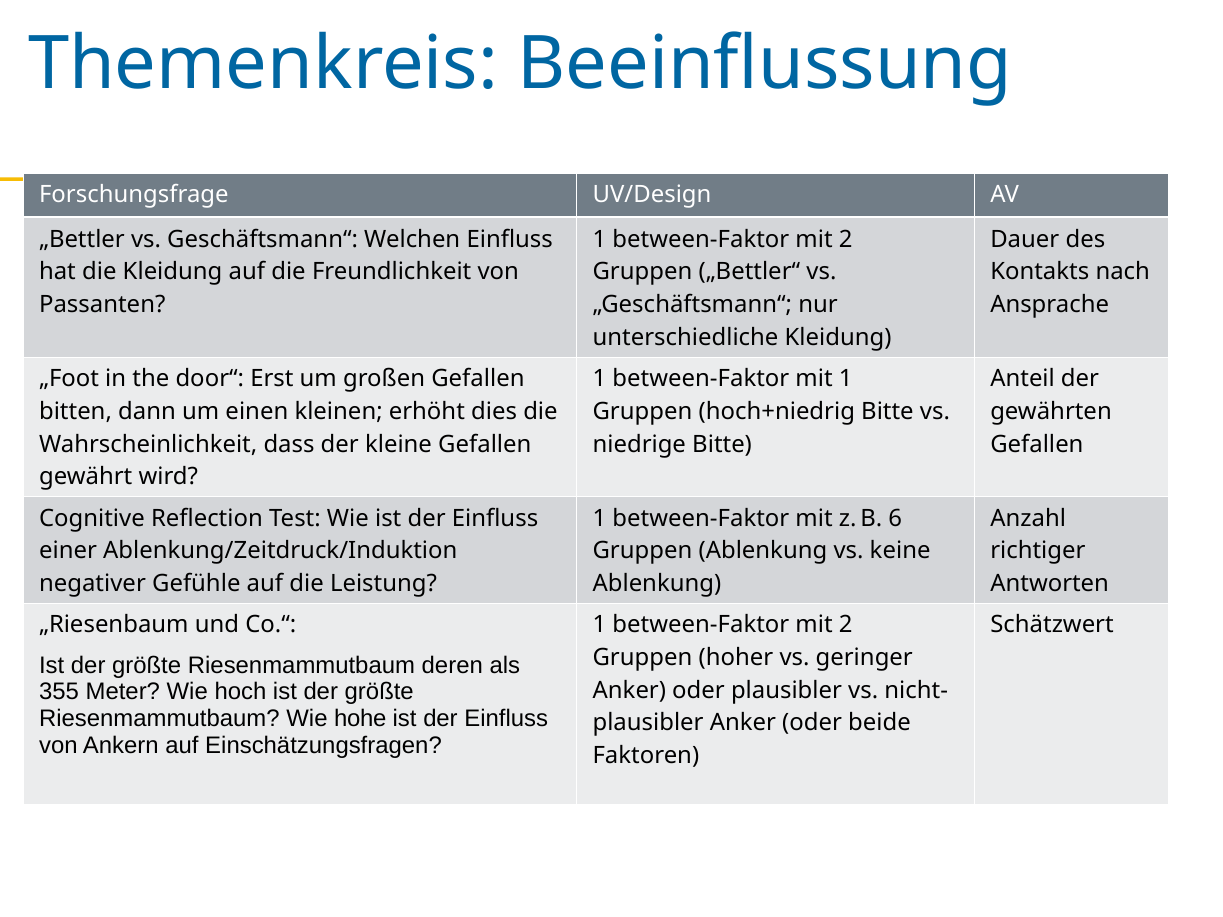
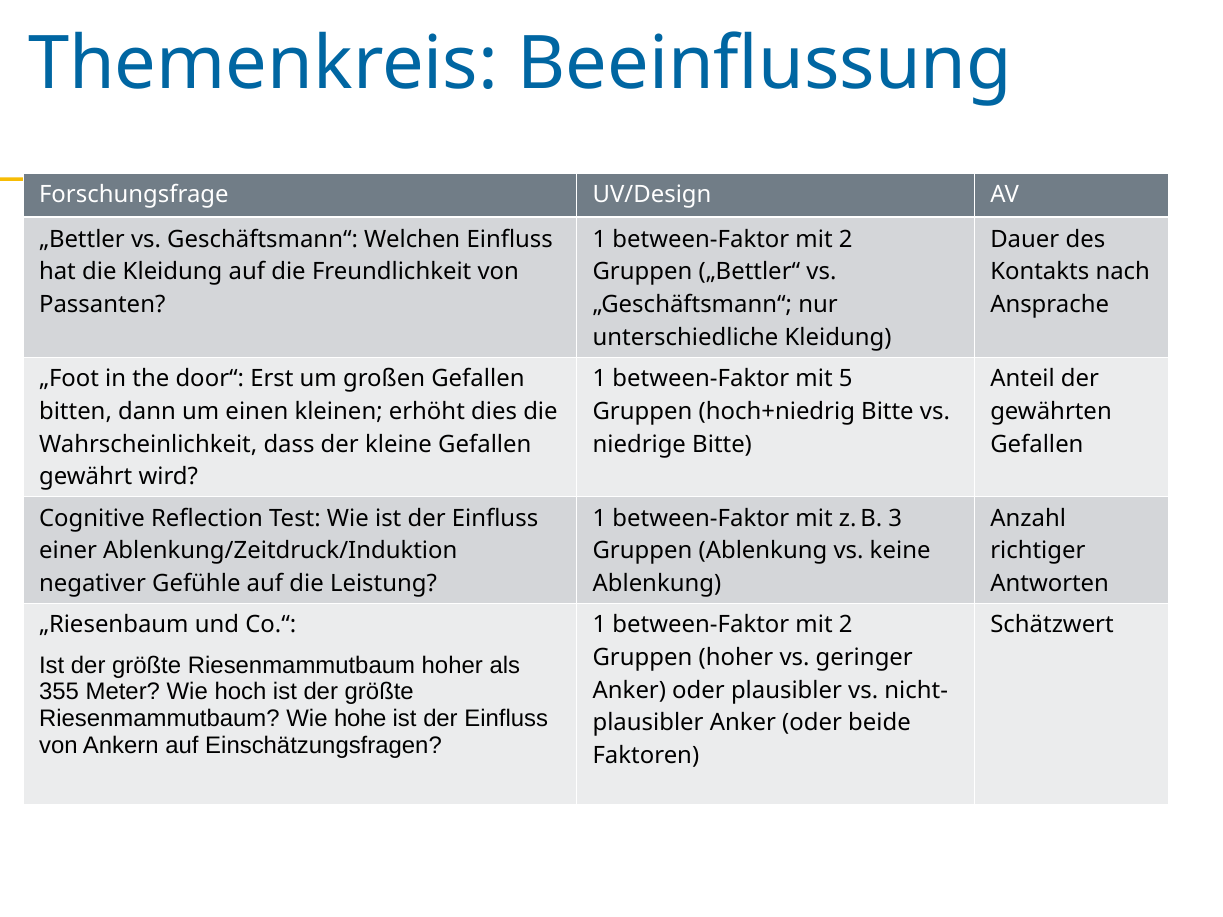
mit 1: 1 -> 5
6: 6 -> 3
Riesenmammutbaum deren: deren -> hoher
